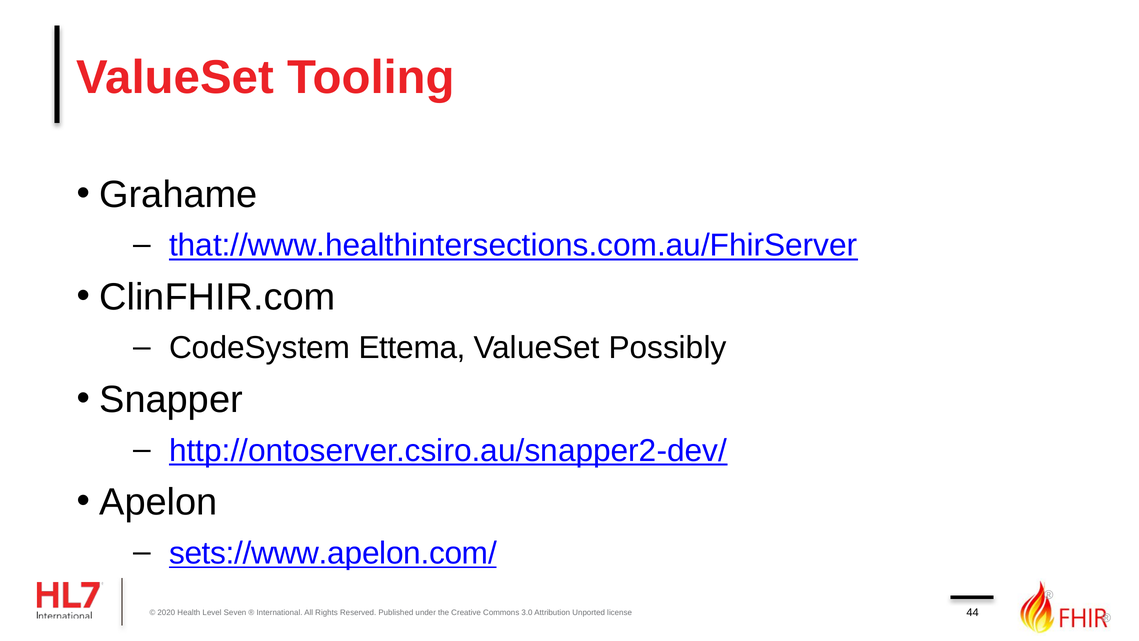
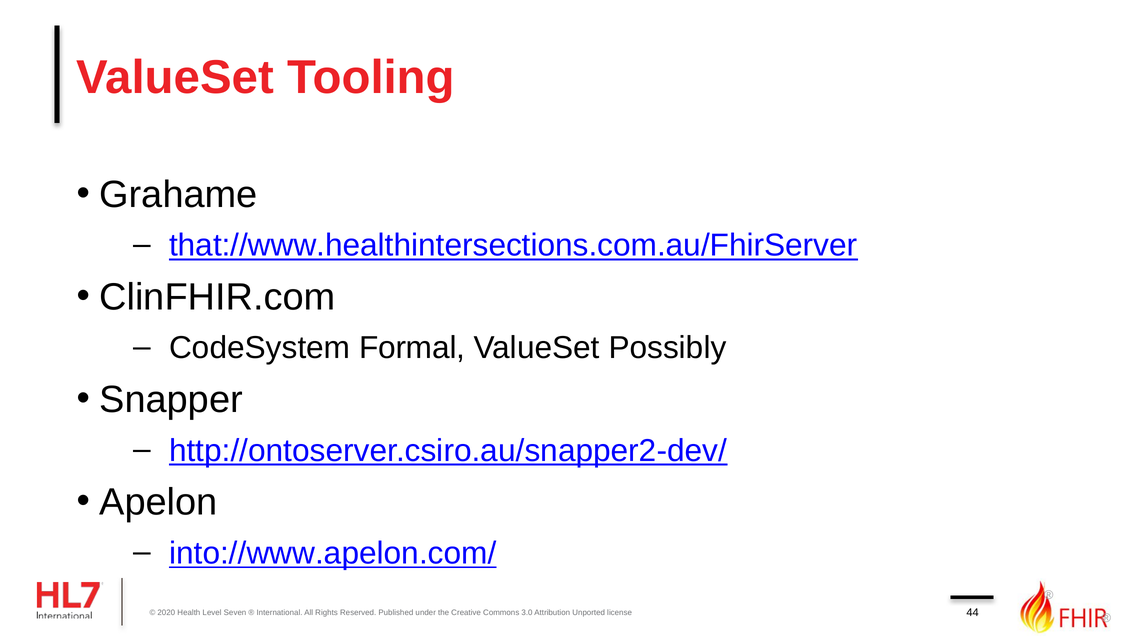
Ettema: Ettema -> Formal
sets://www.apelon.com/: sets://www.apelon.com/ -> into://www.apelon.com/
